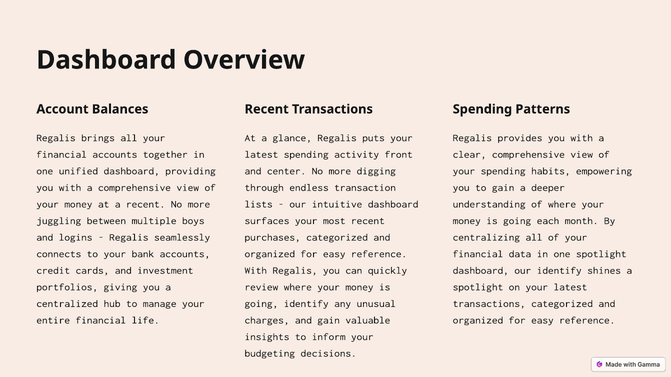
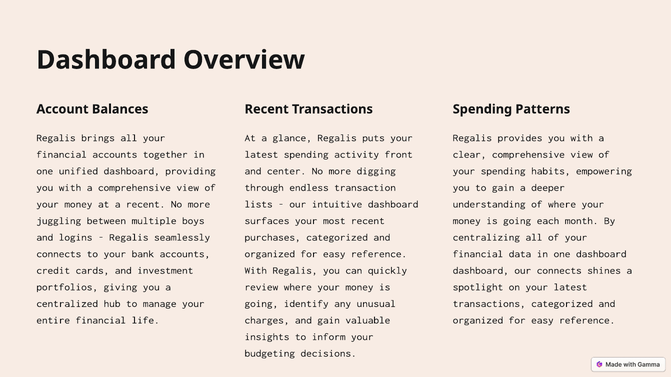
one spotlight: spotlight -> dashboard
our identify: identify -> connects
